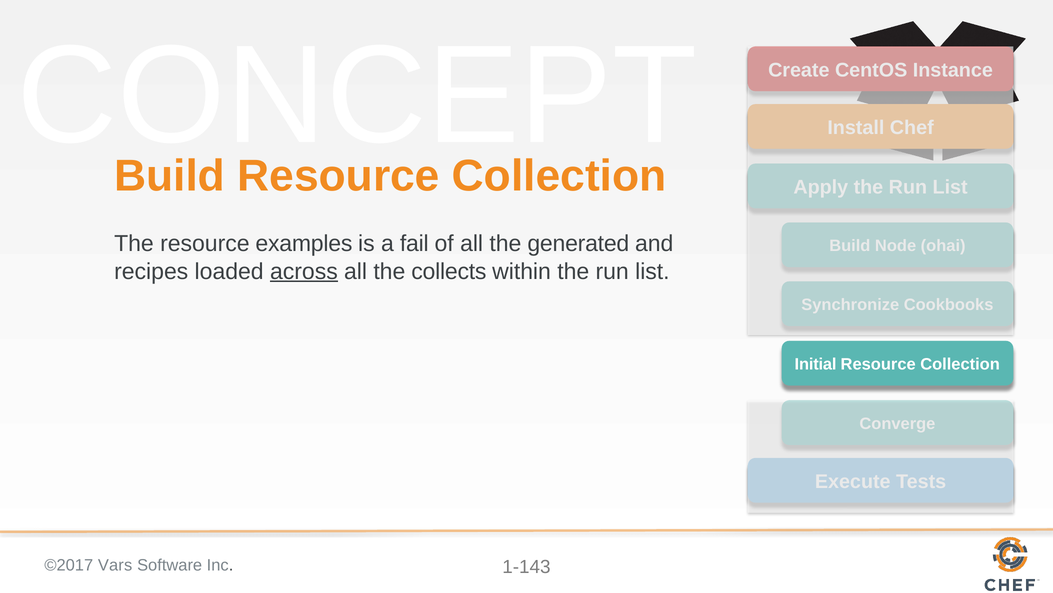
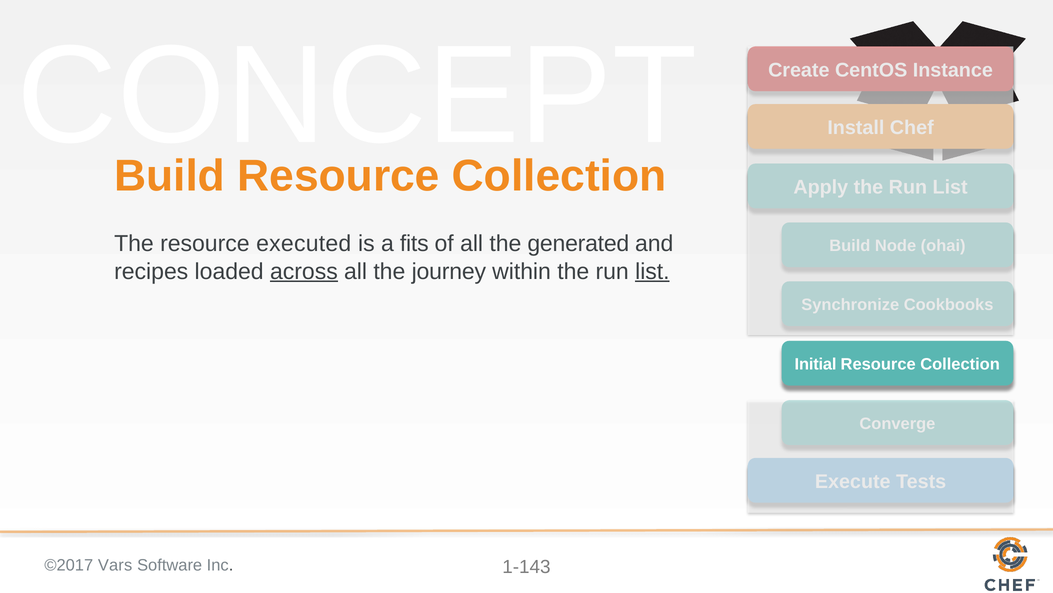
examples: examples -> executed
fail: fail -> fits
collects: collects -> journey
list at (652, 271) underline: none -> present
